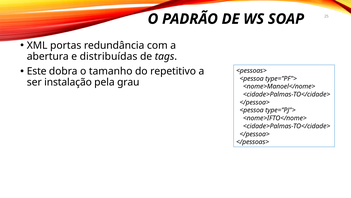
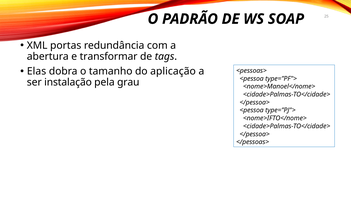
distribuídas: distribuídas -> transformar
Este: Este -> Elas
repetitivo: repetitivo -> aplicação
